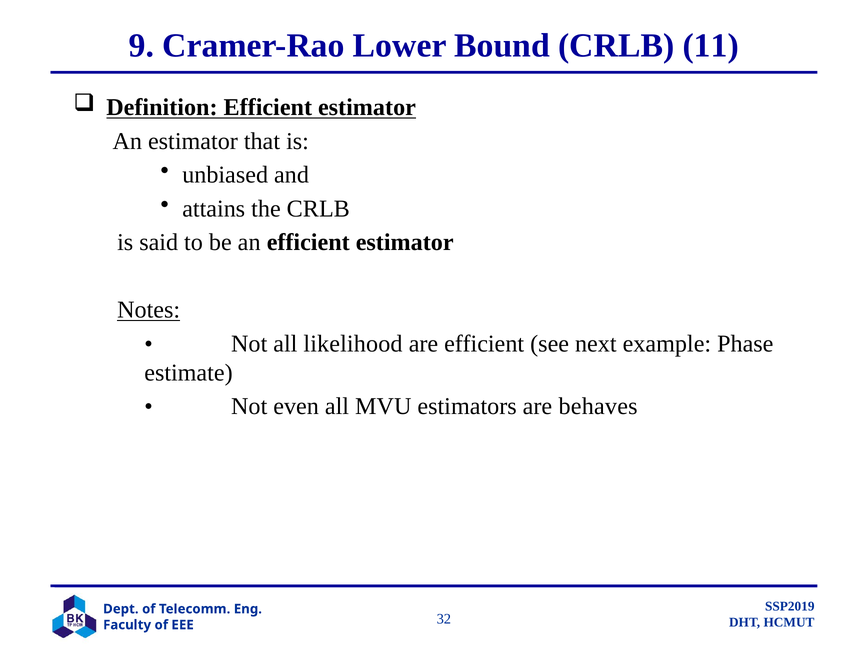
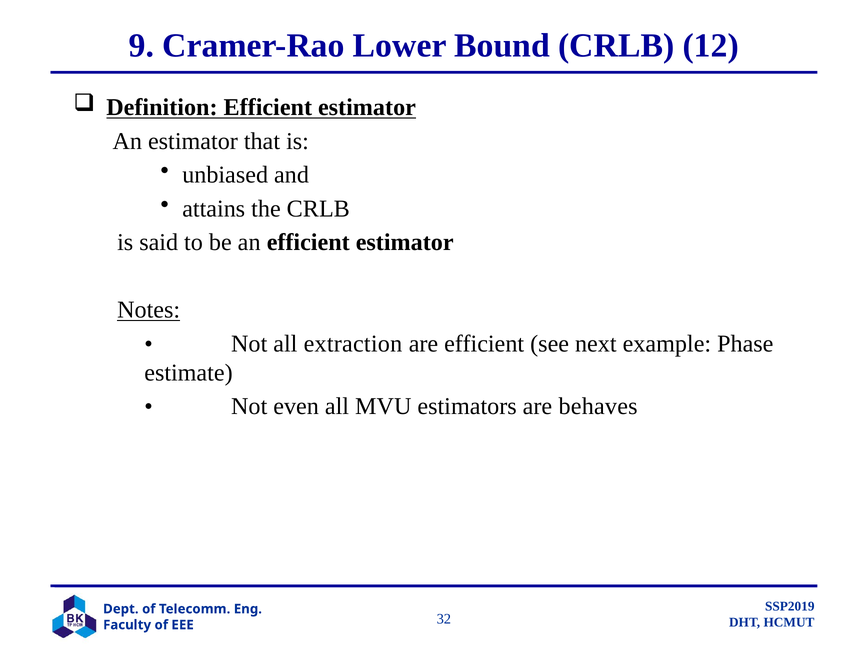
11: 11 -> 12
likelihood: likelihood -> extraction
